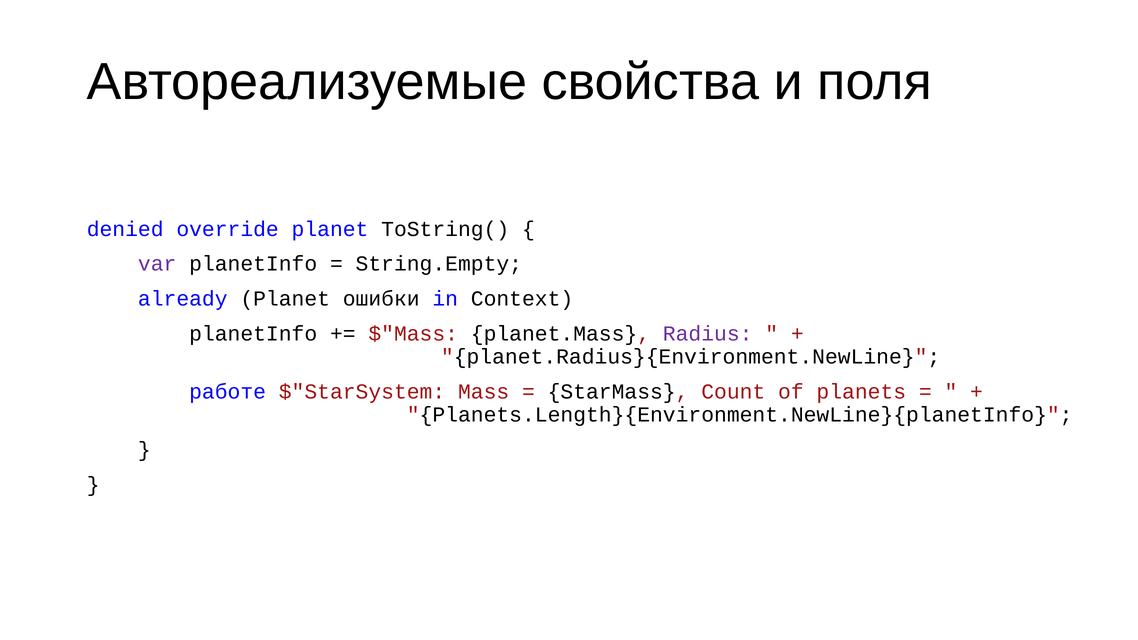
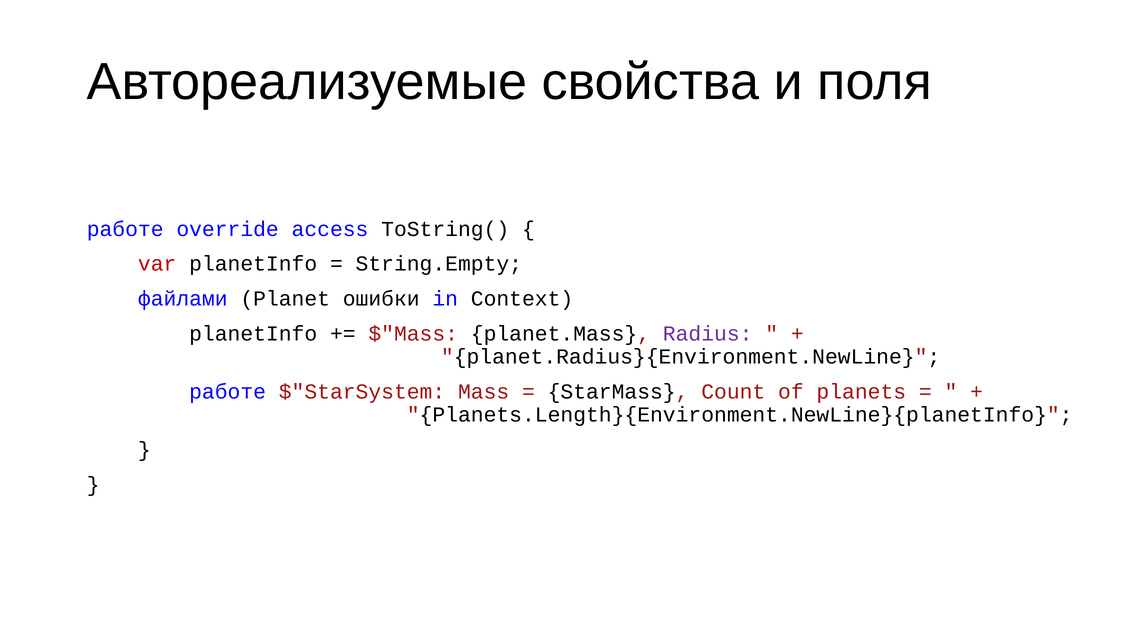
denied at (125, 229): denied -> работе
override planet: planet -> access
var colour: purple -> red
already: already -> файлами
